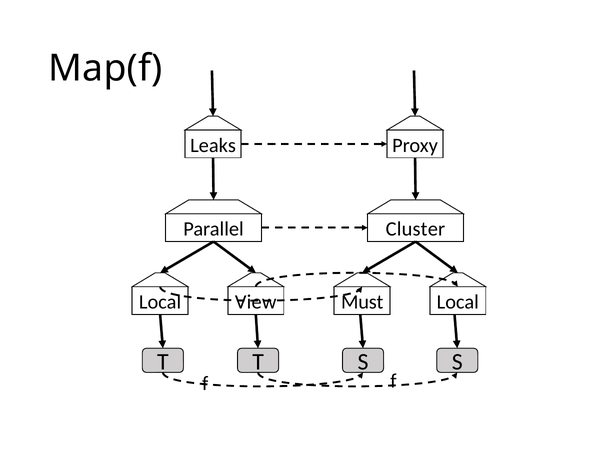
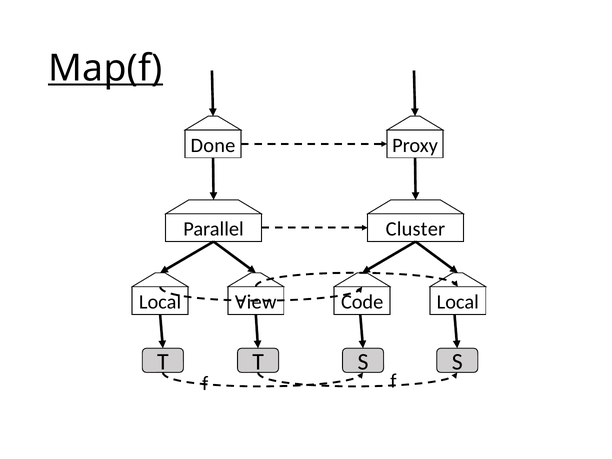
Map(f underline: none -> present
Leaks: Leaks -> Done
Must: Must -> Code
